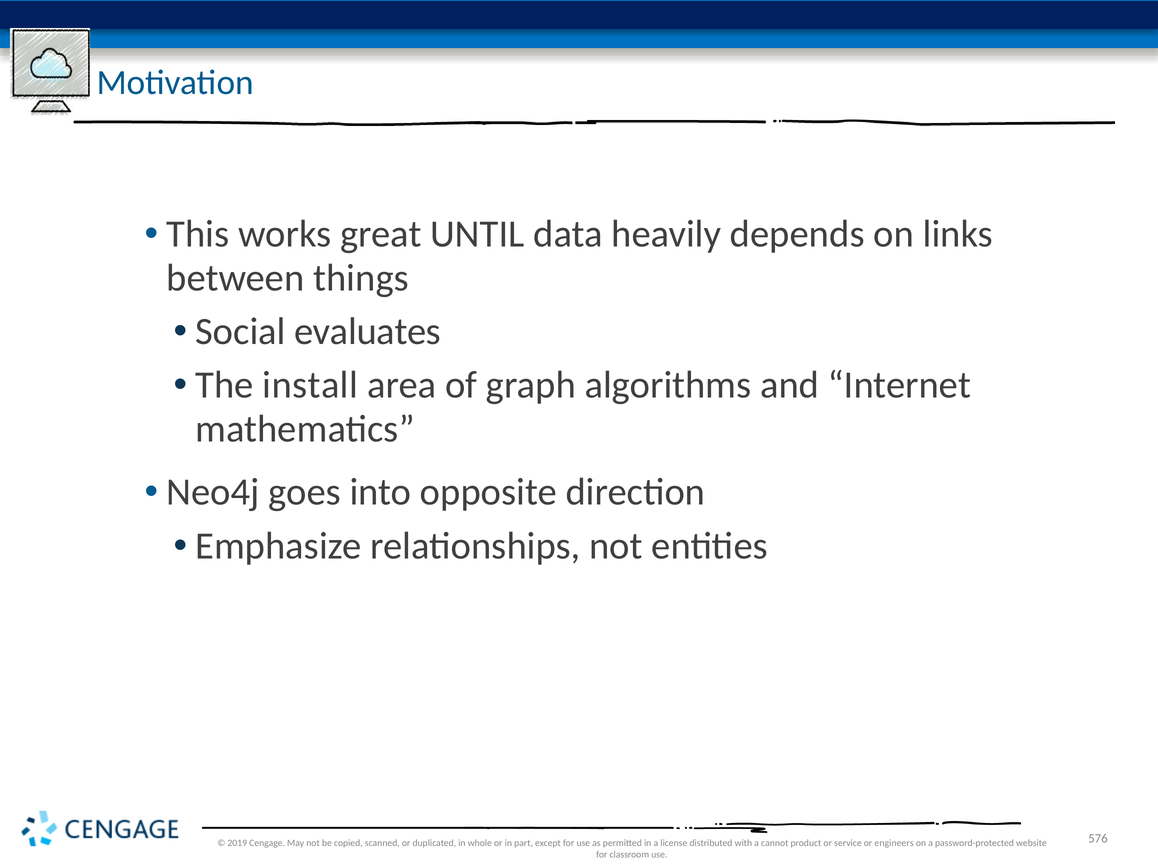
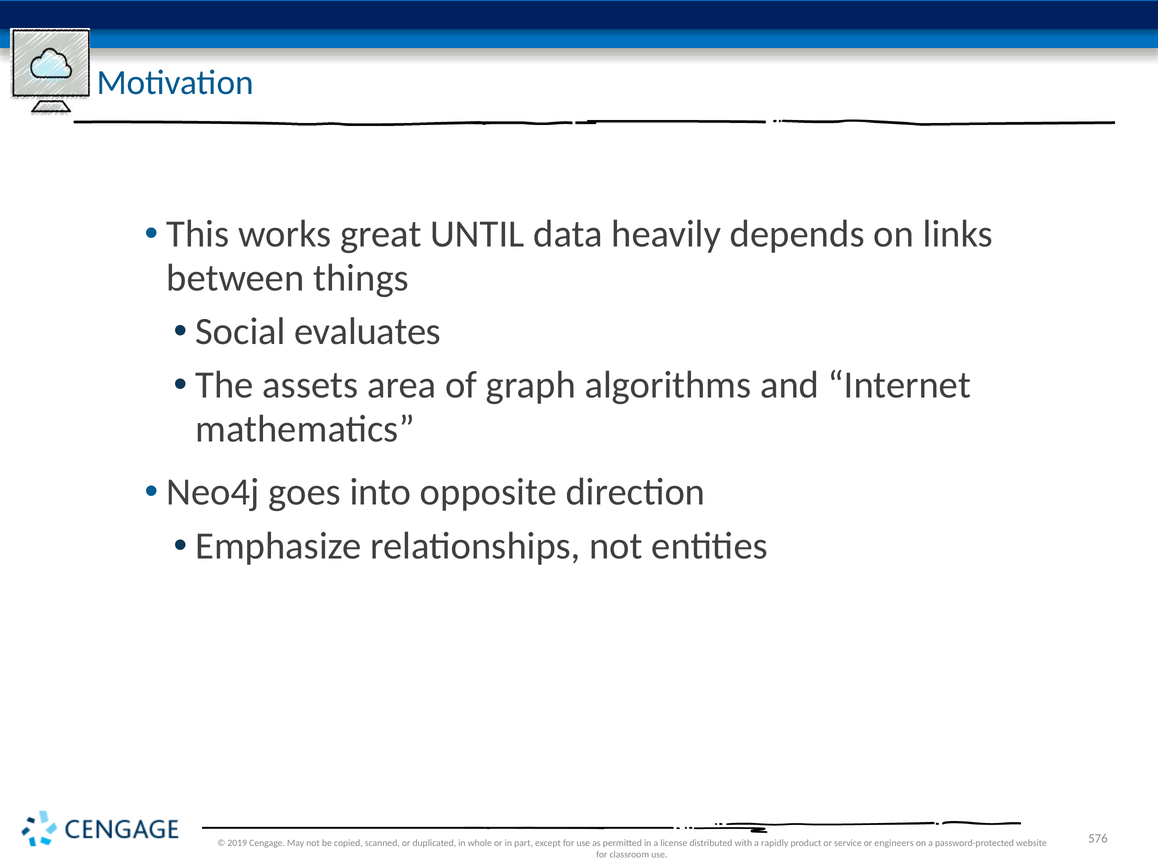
install: install -> assets
cannot: cannot -> rapidly
